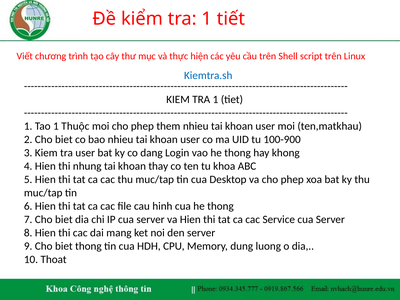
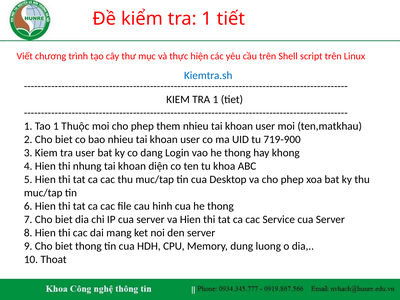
100-900: 100-900 -> 719-900
thay: thay -> diện
